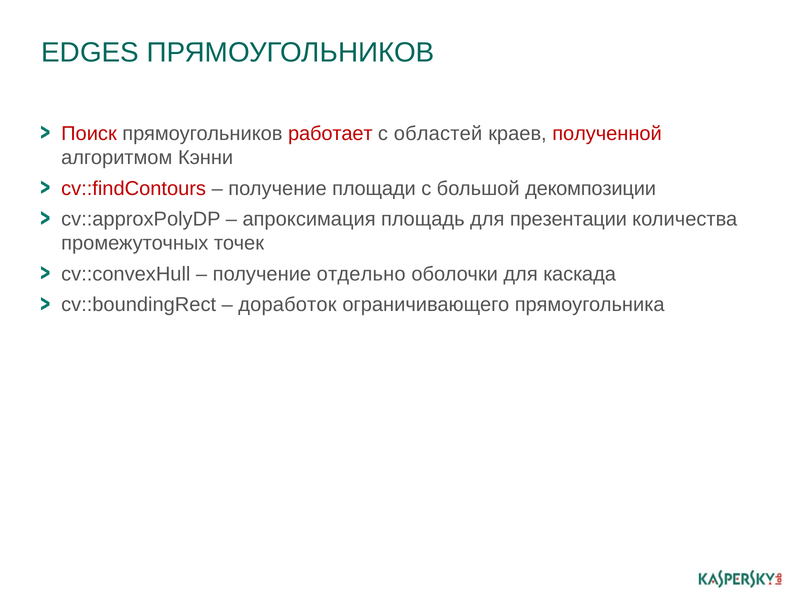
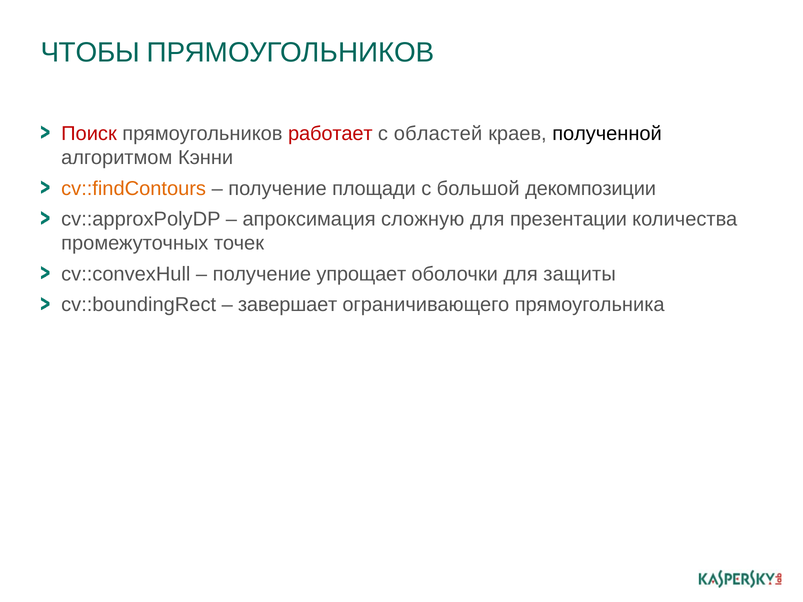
EDGES: EDGES -> ЧТОБЫ
полученной colour: red -> black
cv::findContours colour: red -> orange
площадь: площадь -> сложную
отдельно: отдельно -> упрощает
каскада: каскада -> защиты
доработок: доработок -> завершает
